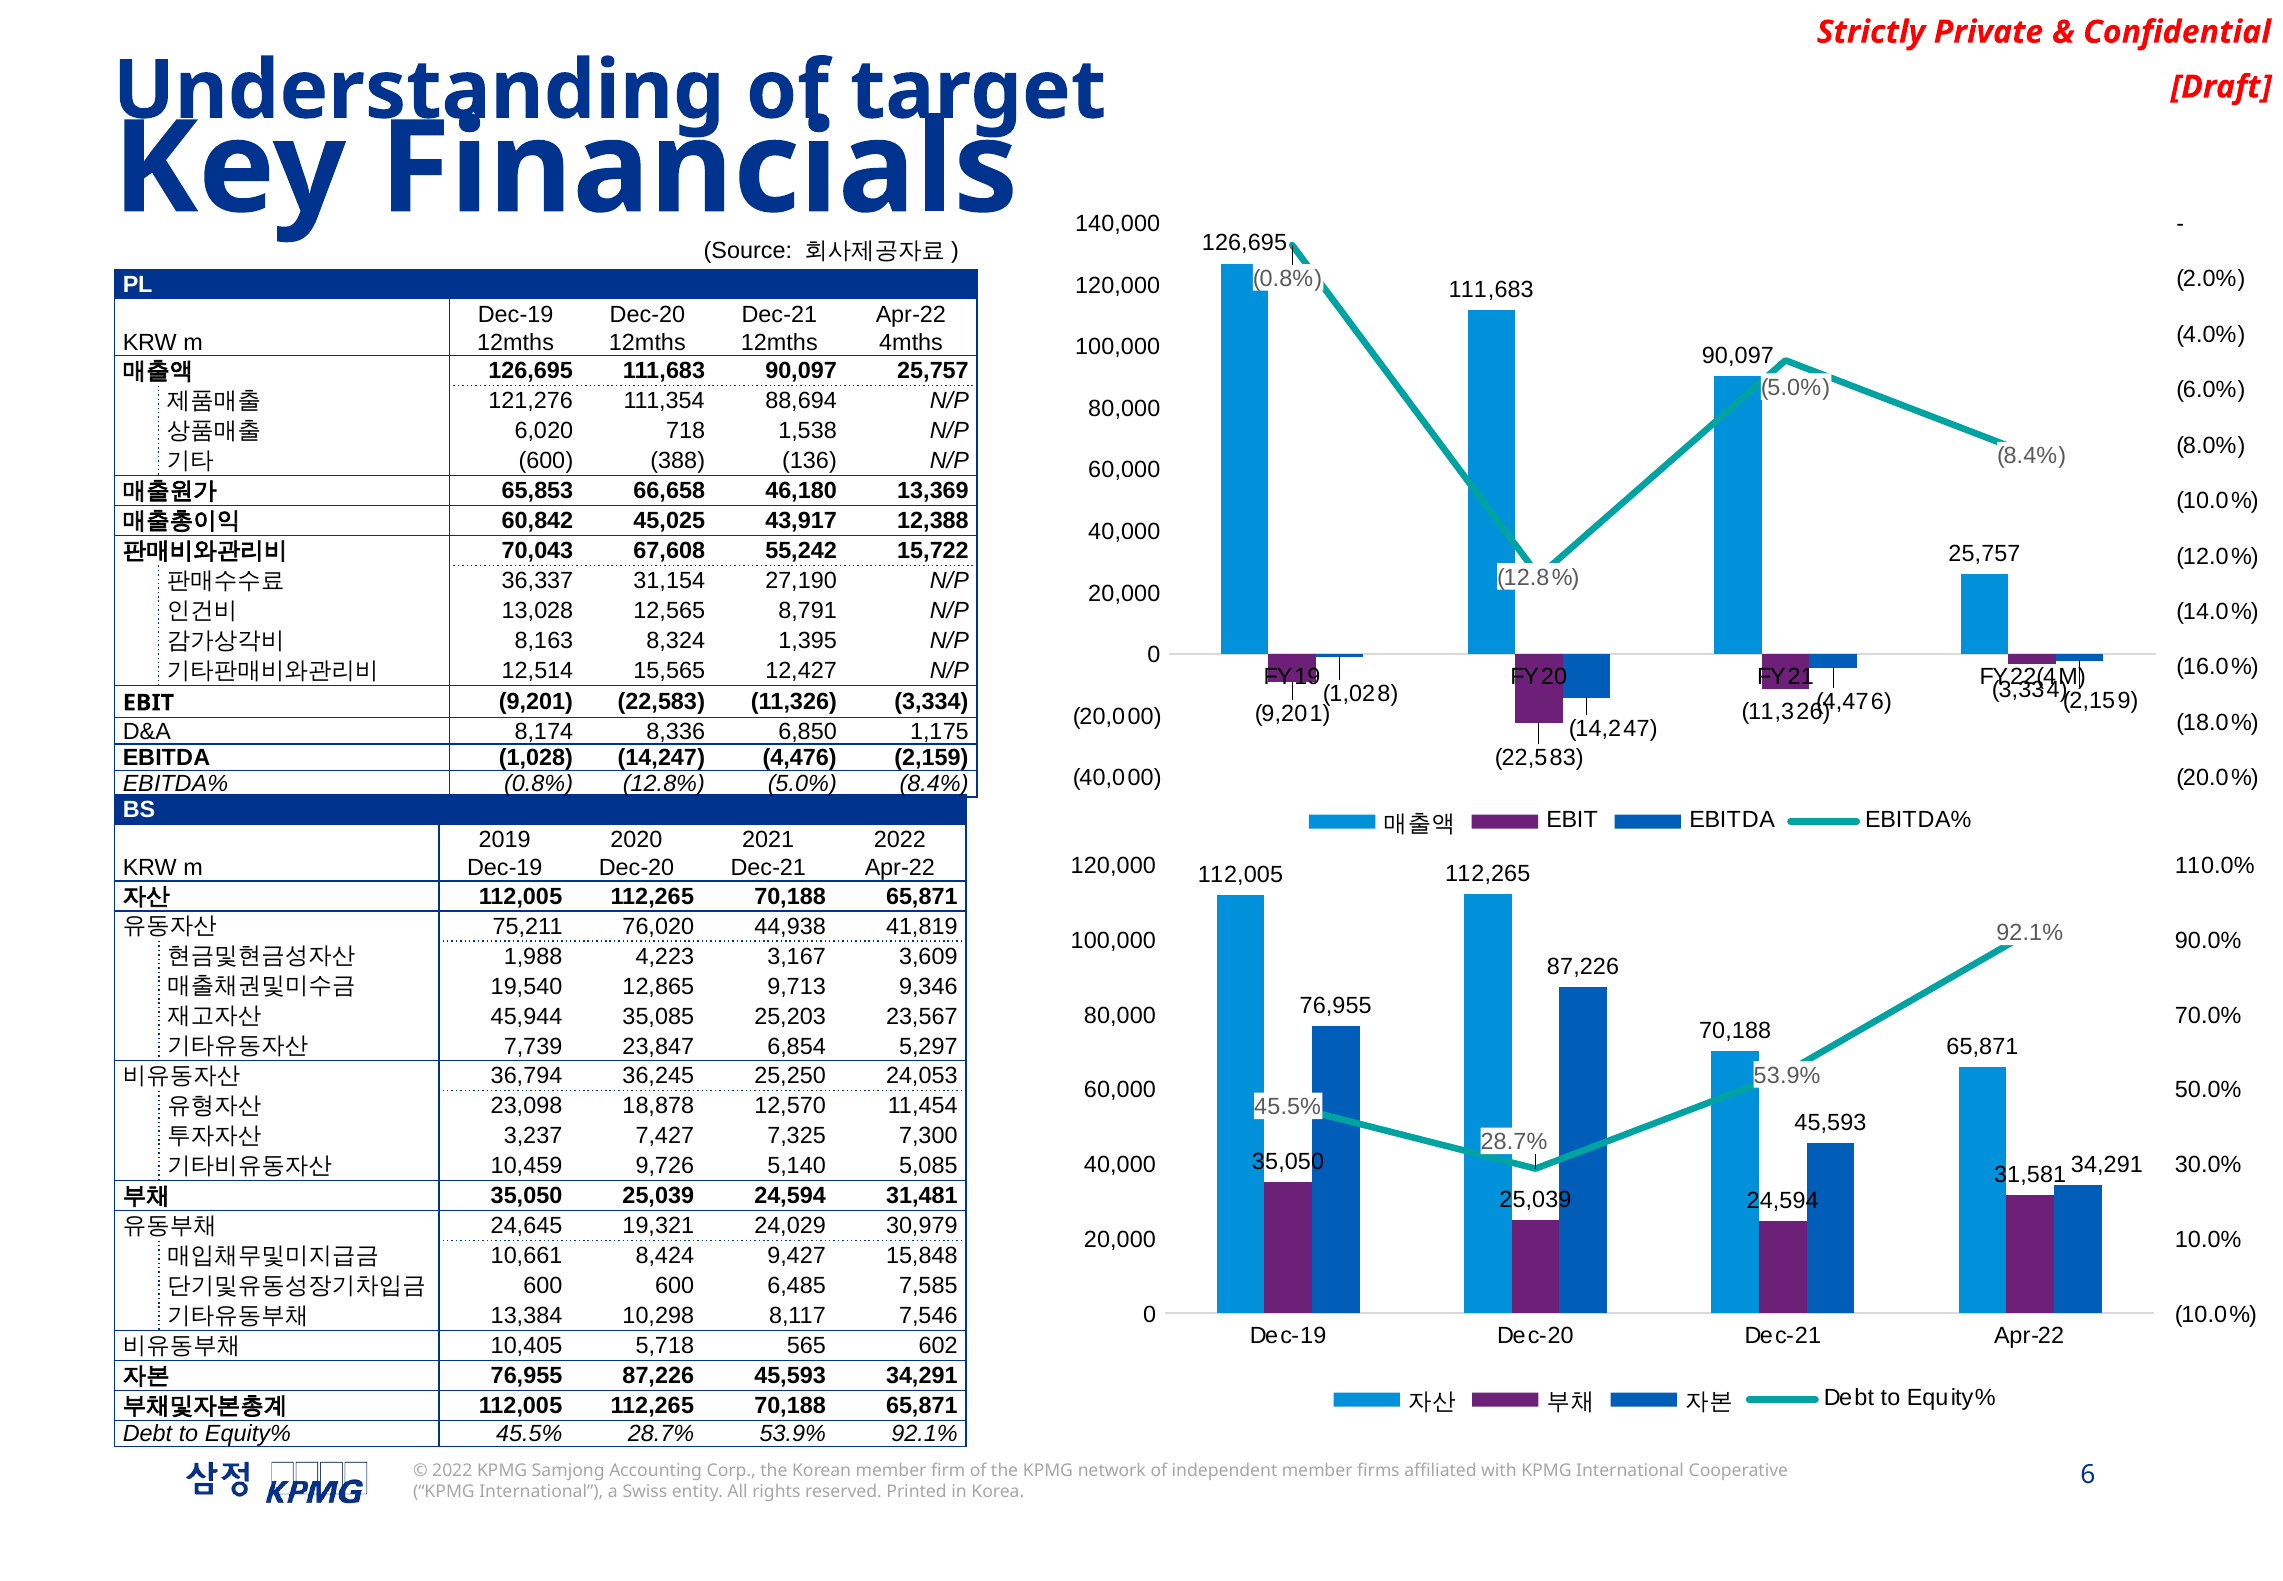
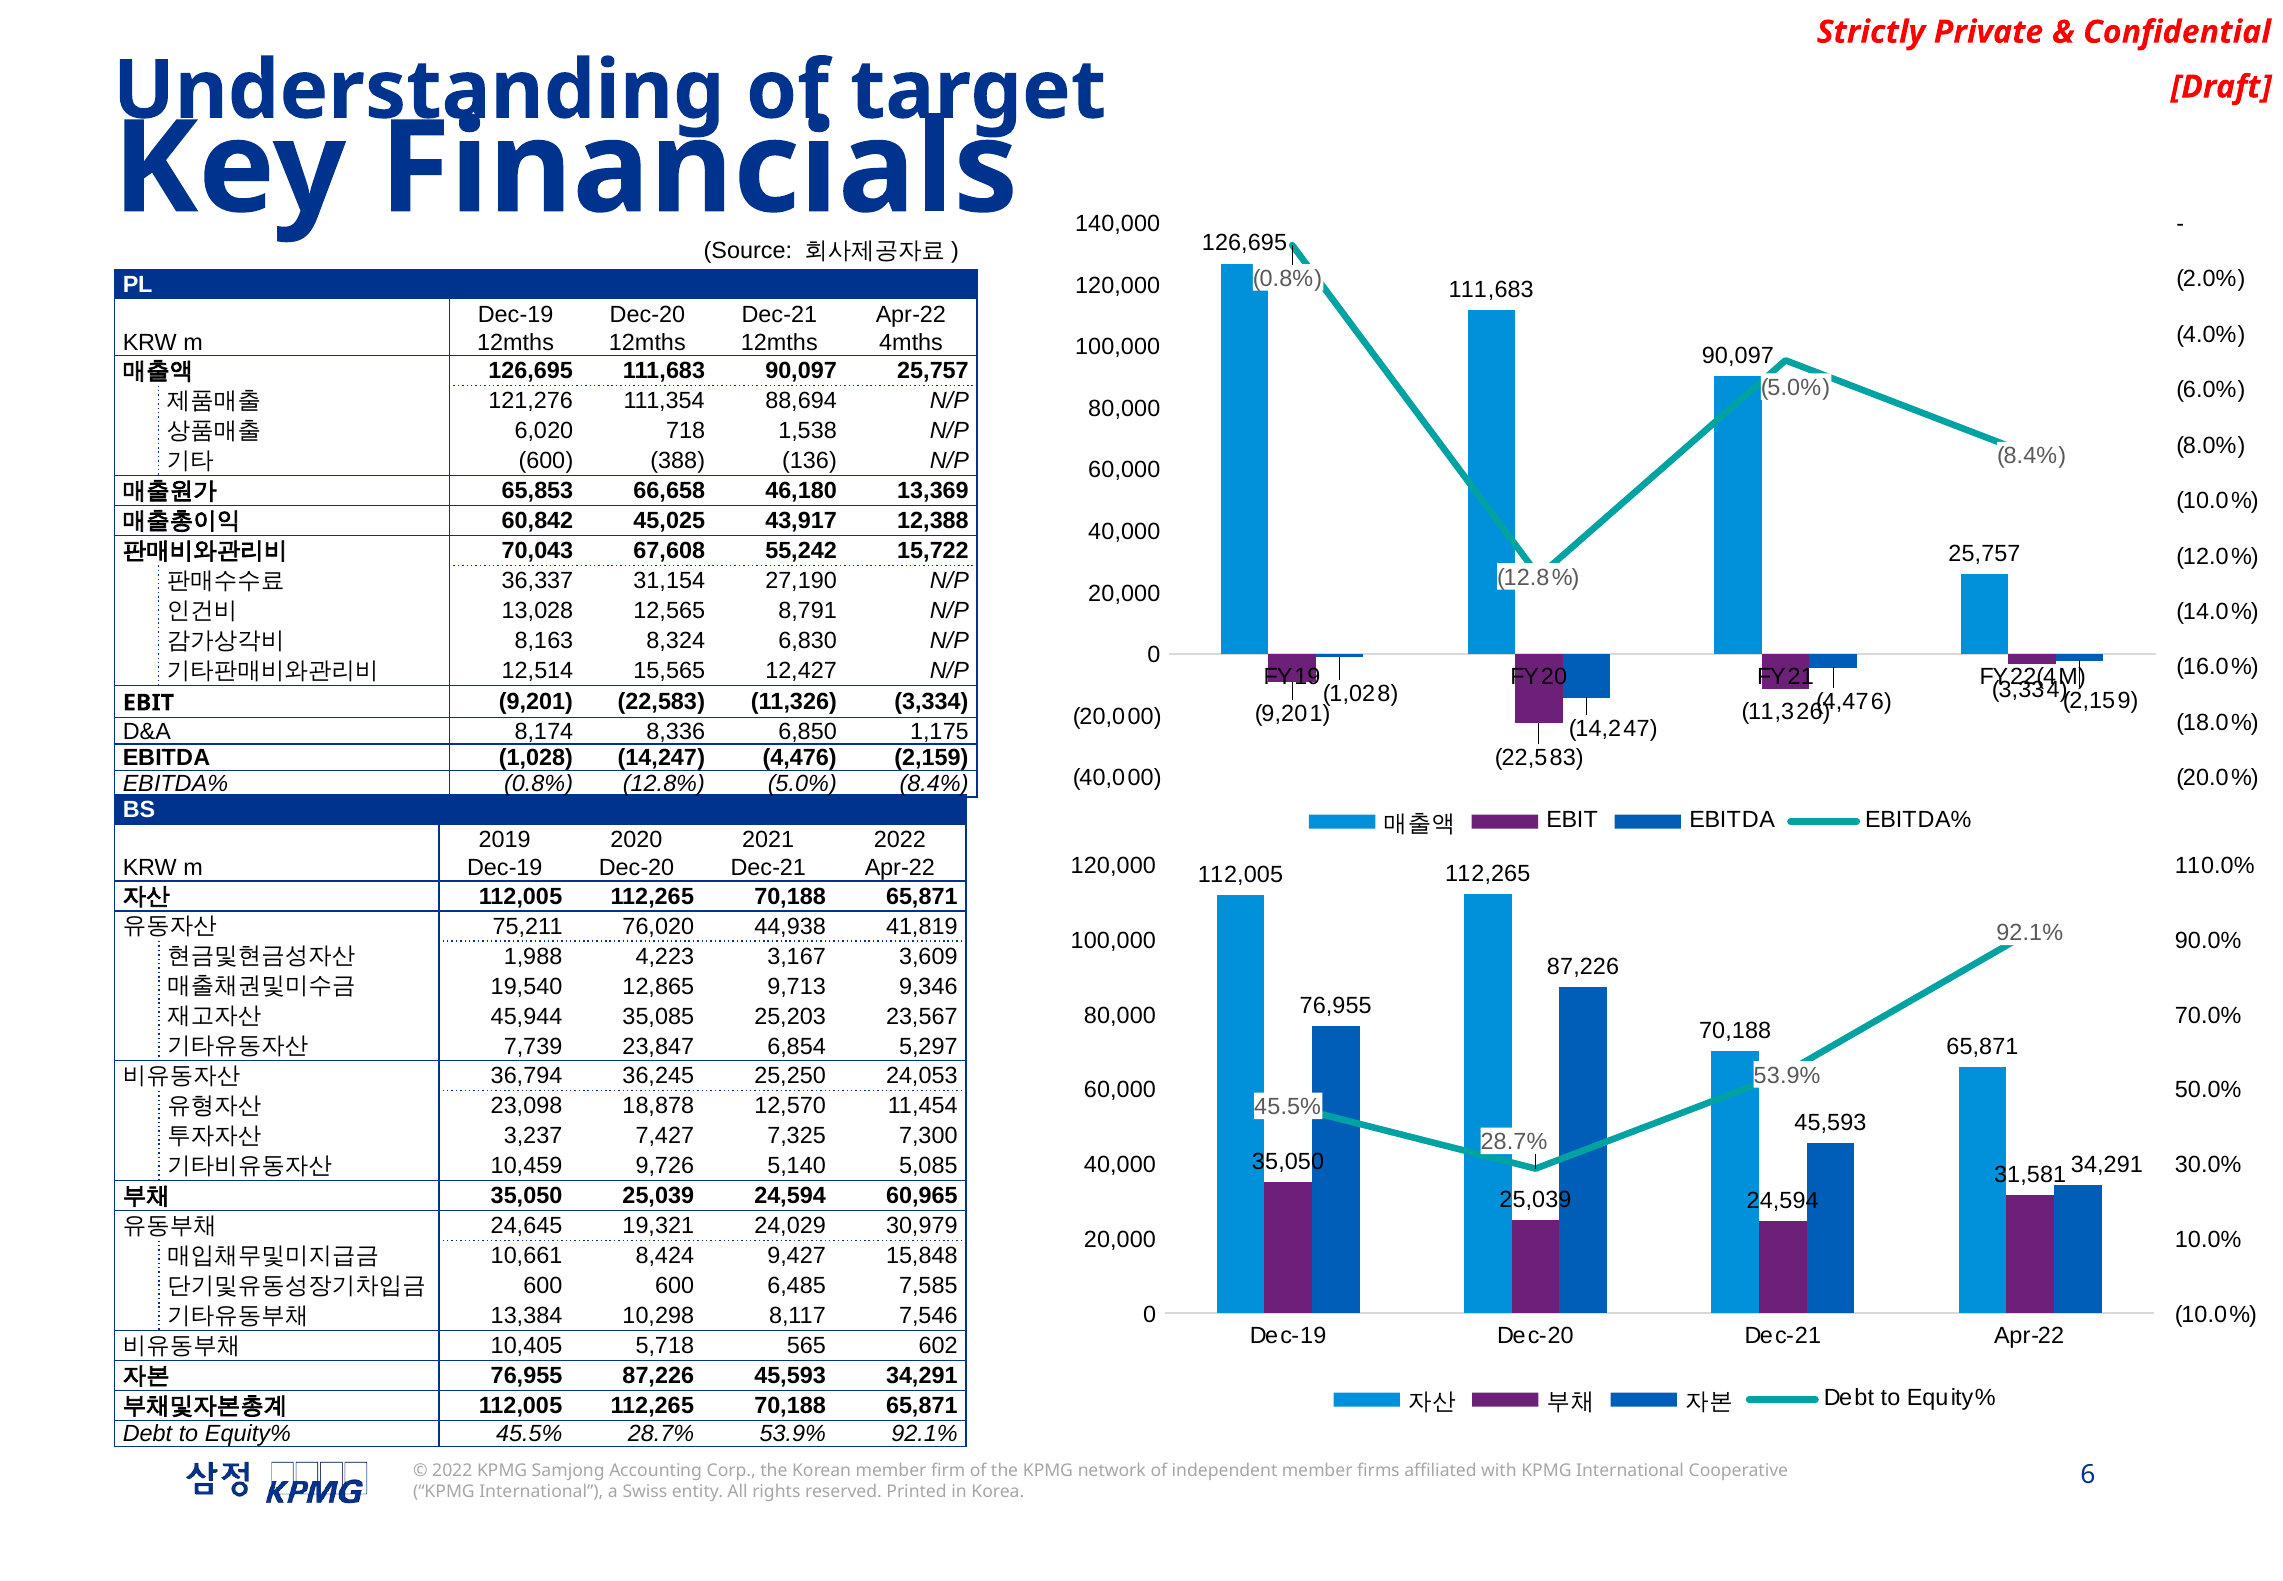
1,395: 1,395 -> 6,830
31,481: 31,481 -> 60,965
